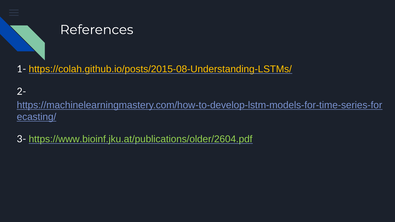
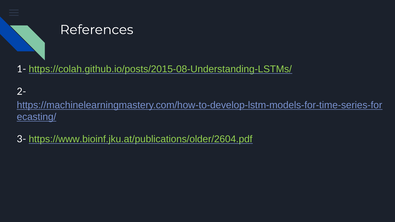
https://colah.github.io/posts/2015-08-Understanding-LSTMs/ colour: yellow -> light green
